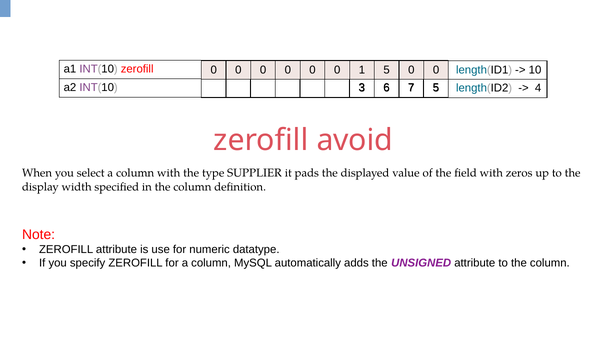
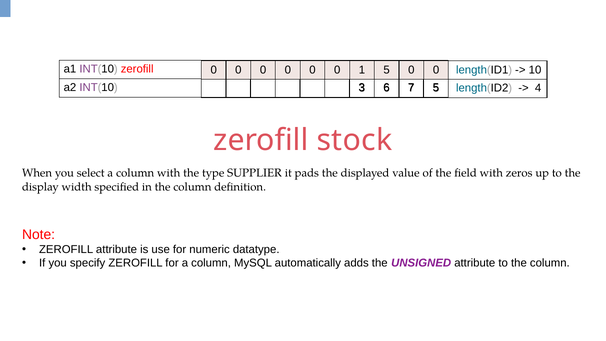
avoid: avoid -> stock
